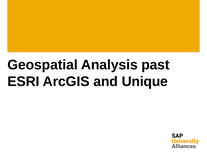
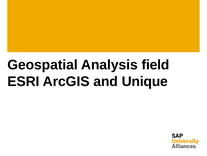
past: past -> field
